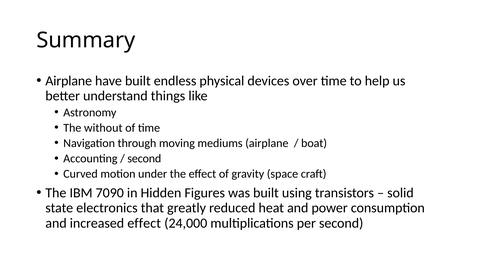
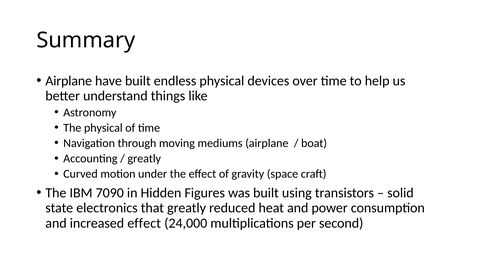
The without: without -> physical
second at (144, 159): second -> greatly
